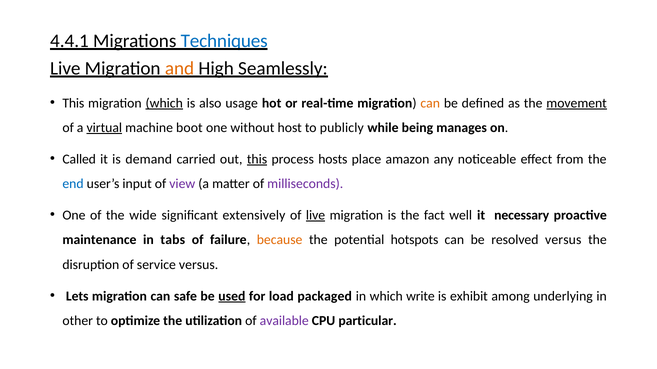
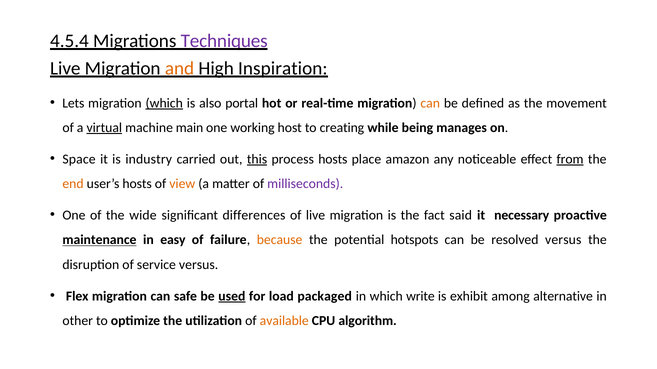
4.4.1: 4.4.1 -> 4.5.4
Techniques colour: blue -> purple
Seamlessly: Seamlessly -> Inspiration
This at (73, 103): This -> Lets
usage: usage -> portal
movement underline: present -> none
boot: boot -> main
without: without -> working
publicly: publicly -> creating
Called: Called -> Space
demand: demand -> industry
from underline: none -> present
end colour: blue -> orange
user’s input: input -> hosts
view colour: purple -> orange
extensively: extensively -> differences
live at (316, 216) underline: present -> none
well: well -> said
maintenance underline: none -> present
tabs: tabs -> easy
Lets: Lets -> Flex
underlying: underlying -> alternative
available colour: purple -> orange
particular: particular -> algorithm
